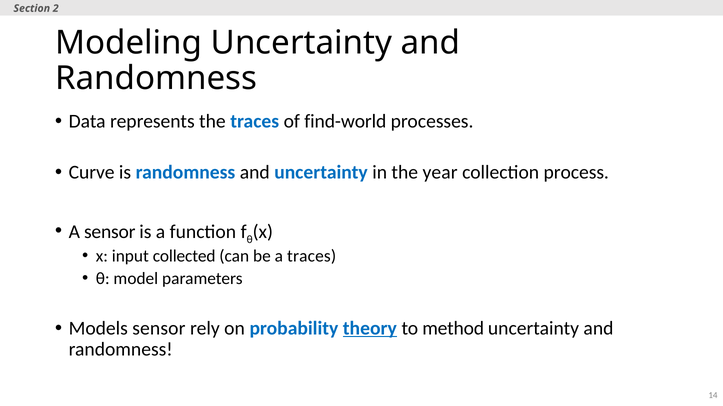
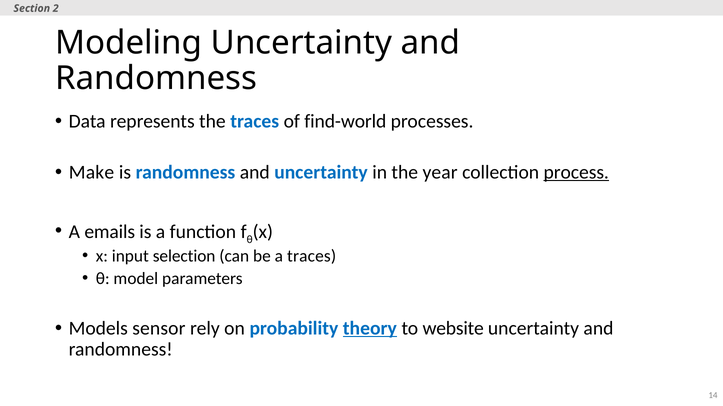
Curve: Curve -> Make
process underline: none -> present
A sensor: sensor -> emails
collected: collected -> selection
method: method -> website
